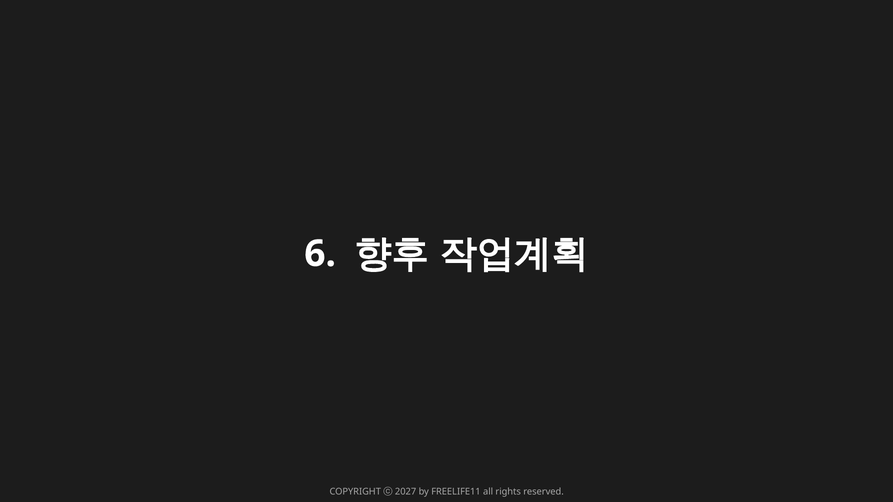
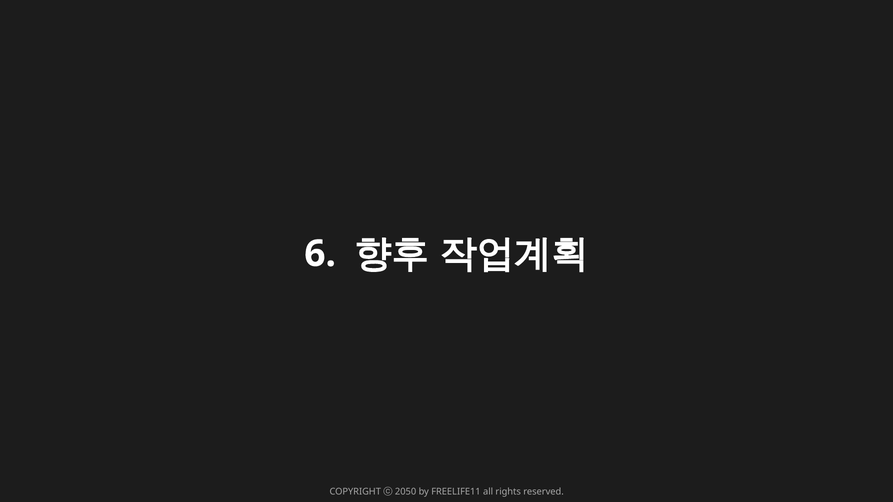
2027: 2027 -> 2050
